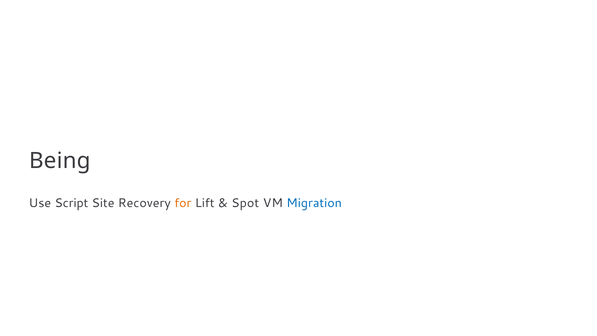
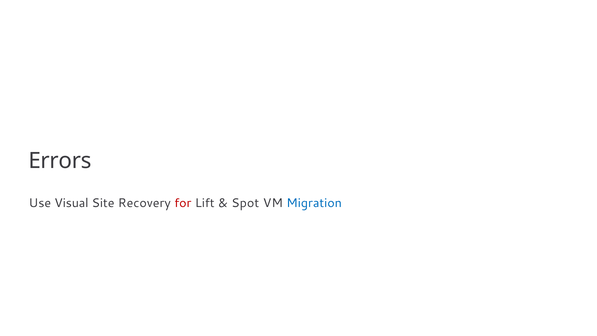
Being: Being -> Errors
Script: Script -> Visual
for colour: orange -> red
